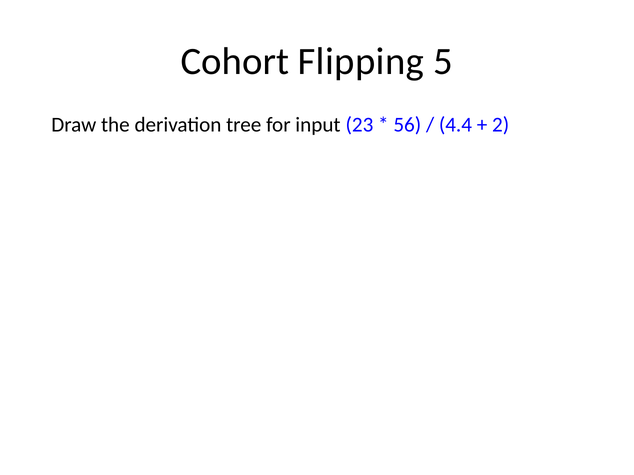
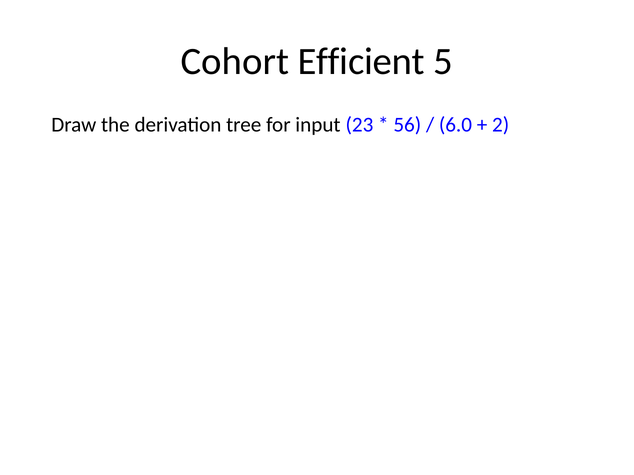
Flipping: Flipping -> Efficient
4.4: 4.4 -> 6.0
